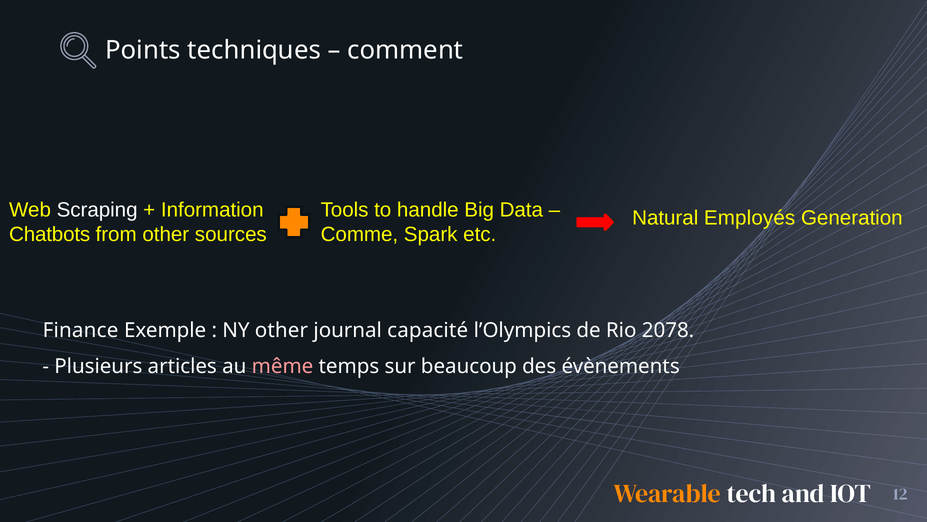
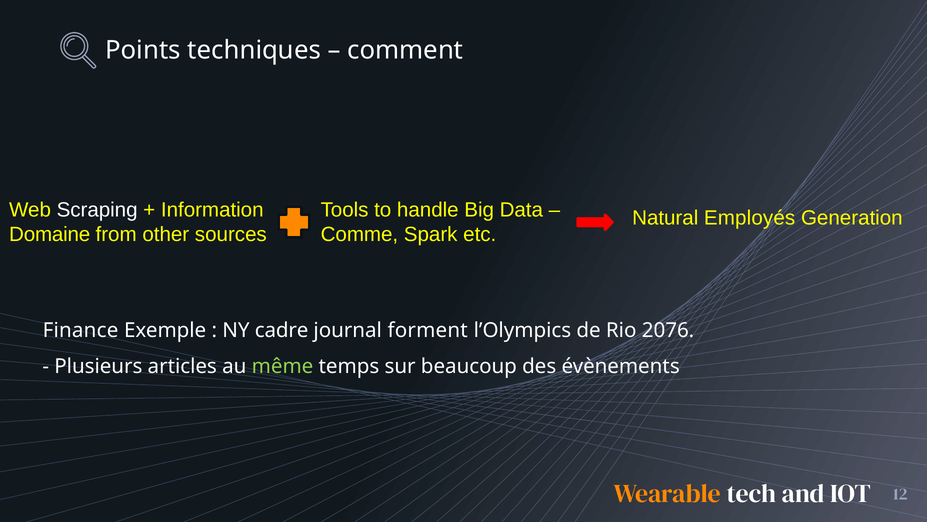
Chatbots: Chatbots -> Domaine
NY other: other -> cadre
capacité: capacité -> forment
2078: 2078 -> 2076
même colour: pink -> light green
